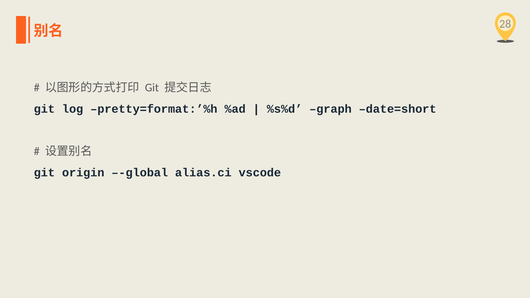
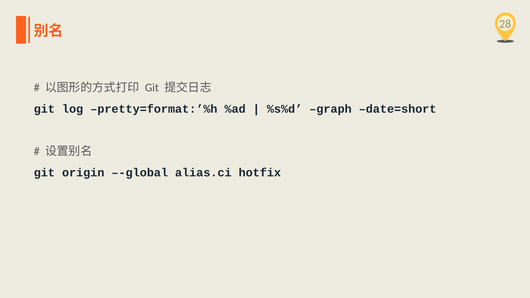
vscode: vscode -> hotfix
